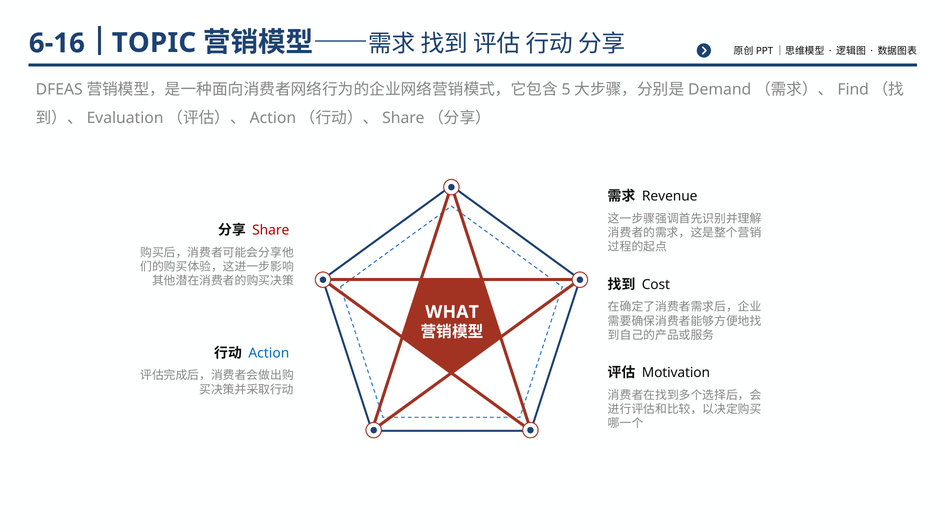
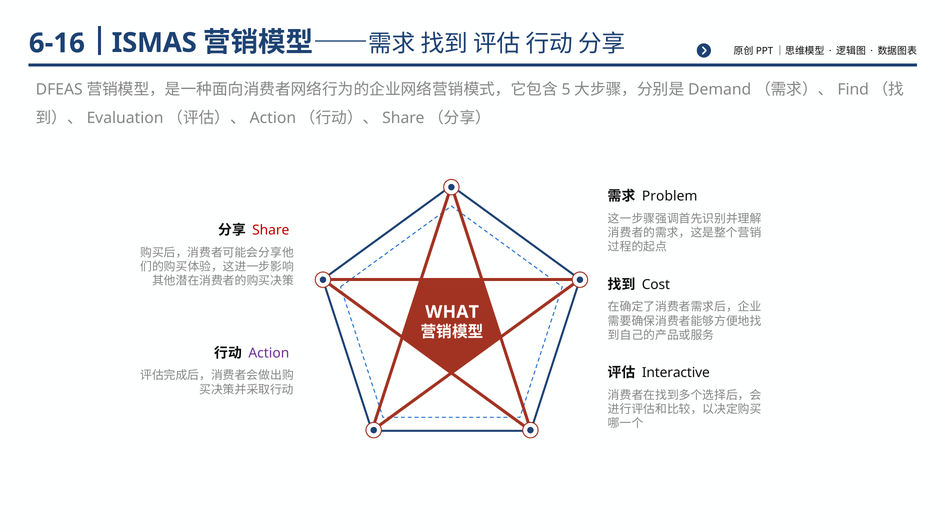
TOPIC: TOPIC -> ISMAS
Revenue: Revenue -> Problem
Action colour: blue -> purple
Motivation: Motivation -> Interactive
